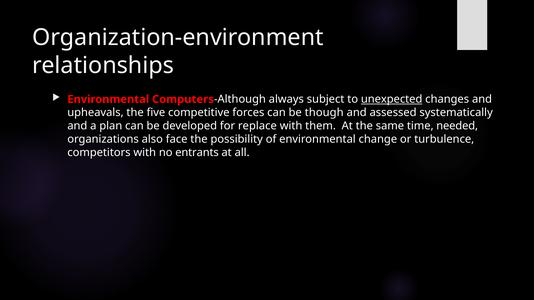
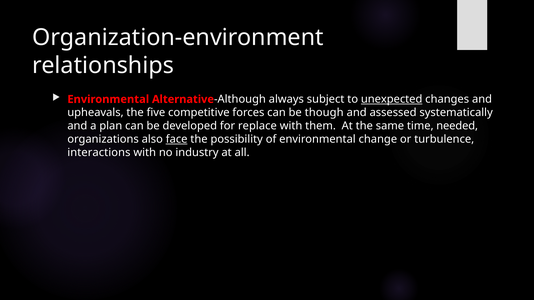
Computers: Computers -> Alternative
face underline: none -> present
competitors: competitors -> interactions
entrants: entrants -> industry
